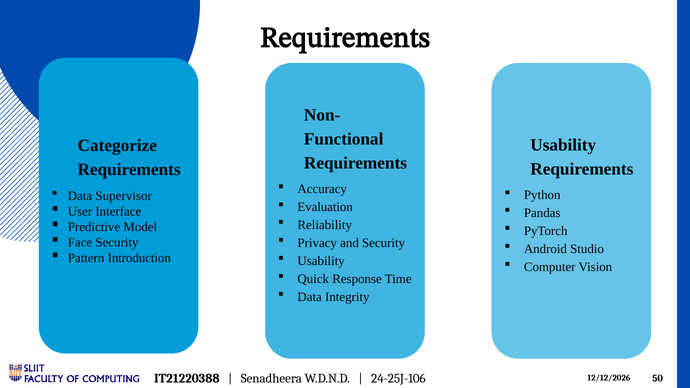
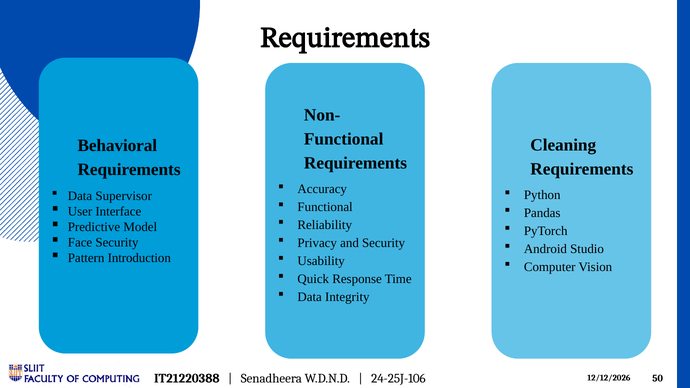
Usability at (563, 145): Usability -> Cleaning
Categorize: Categorize -> Behavioral
Evaluation at (325, 207): Evaluation -> Functional
